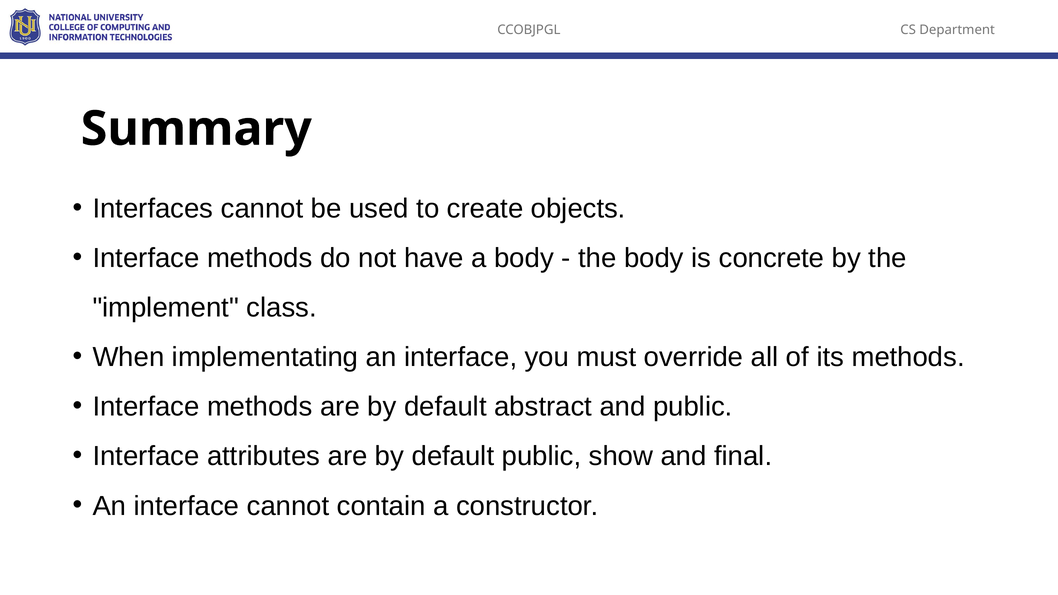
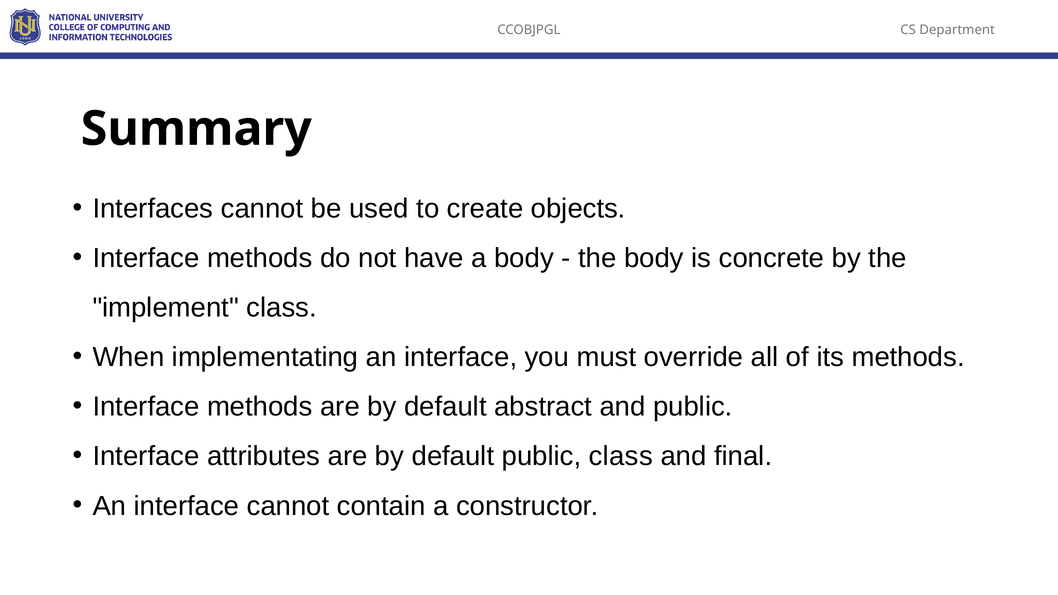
public show: show -> class
